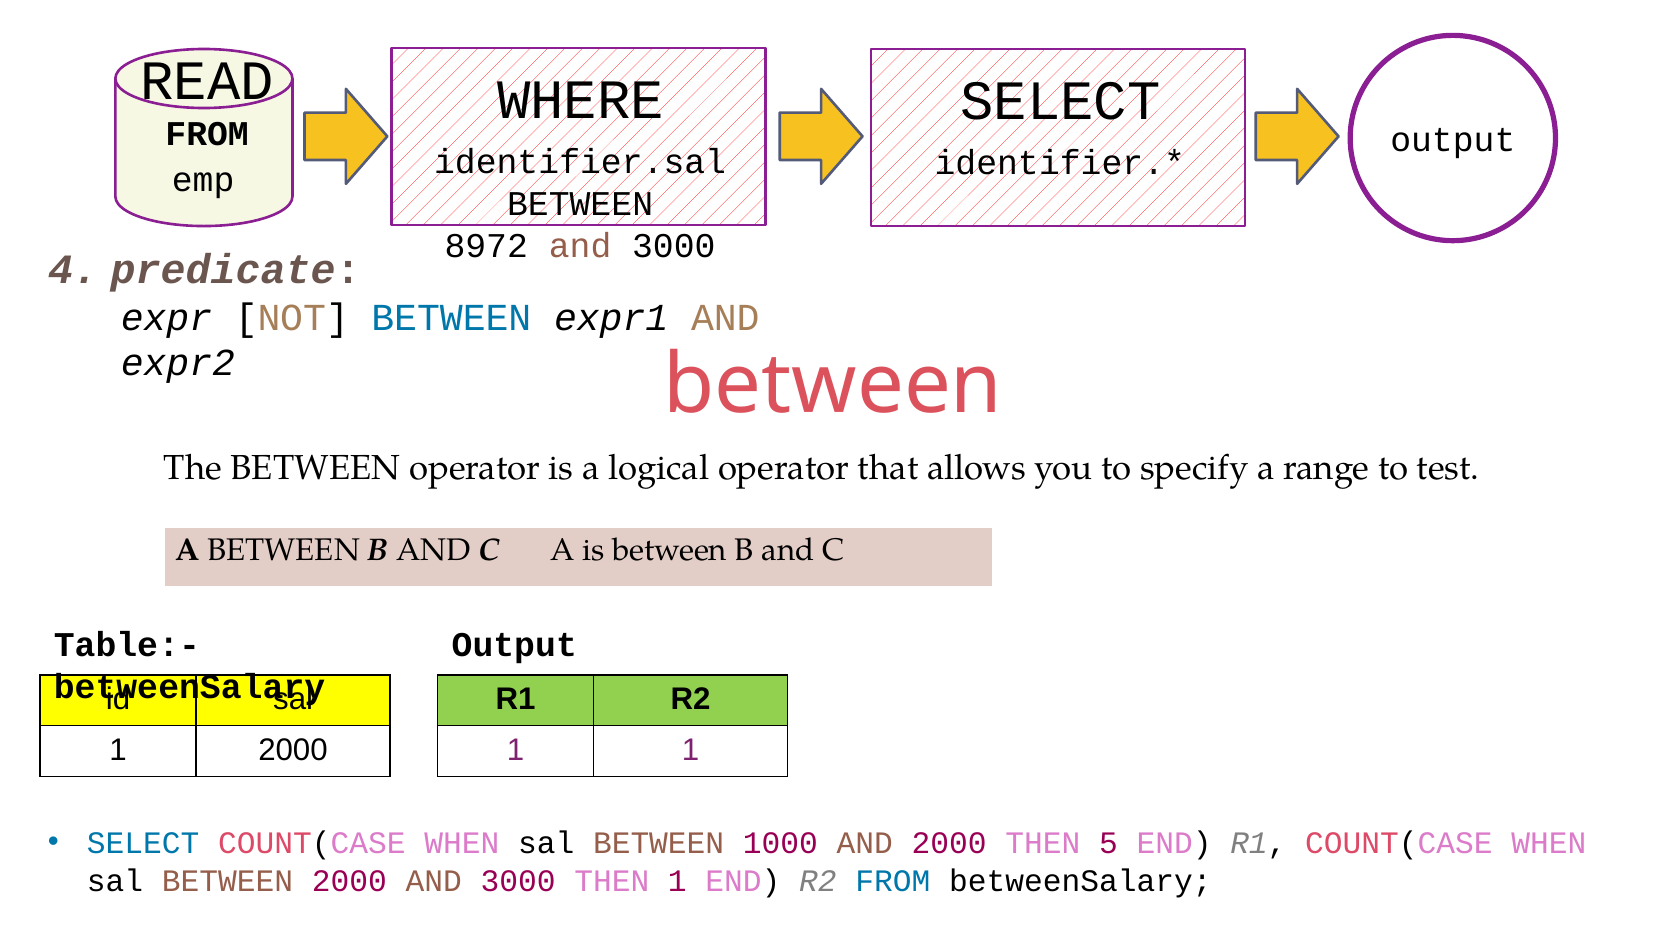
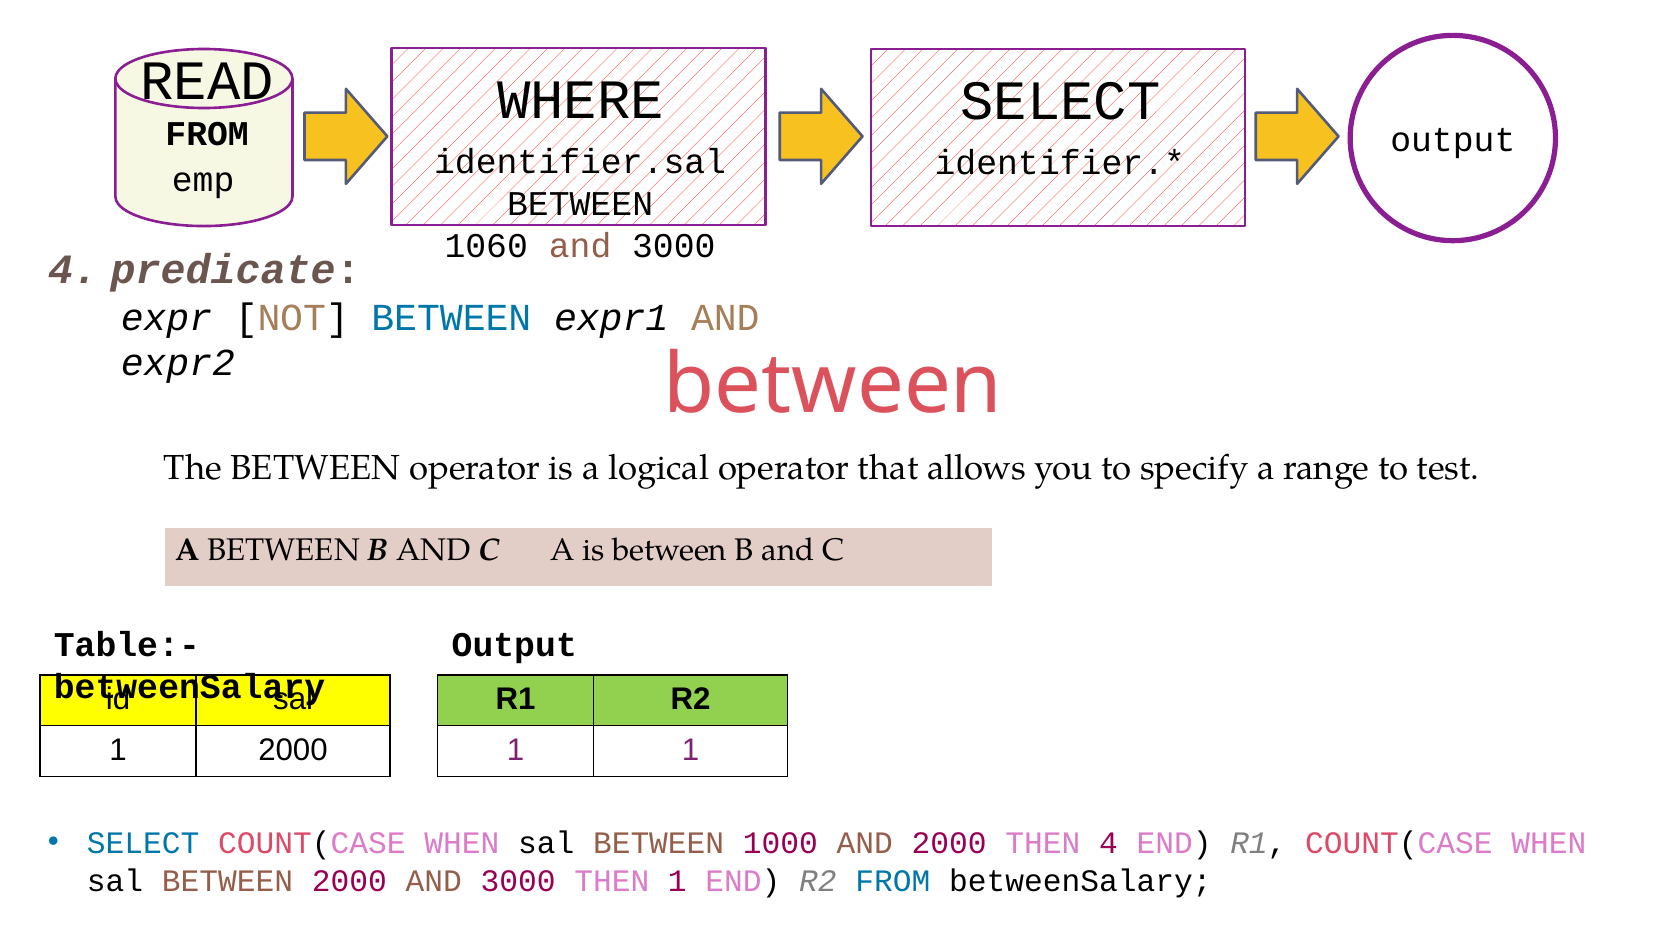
8972: 8972 -> 1060
THEN 5: 5 -> 4
